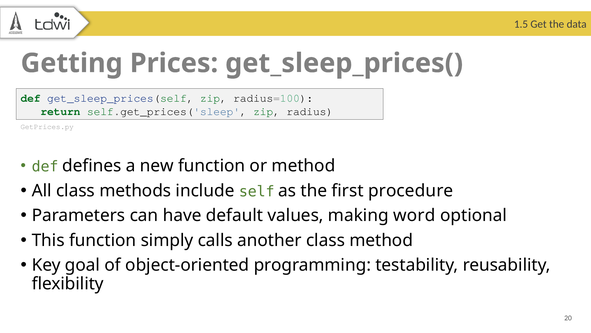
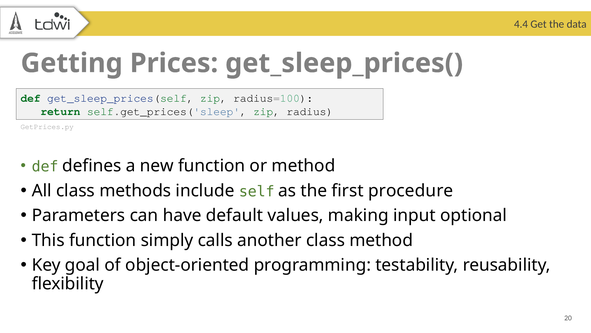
1.5: 1.5 -> 4.4
word: word -> input
